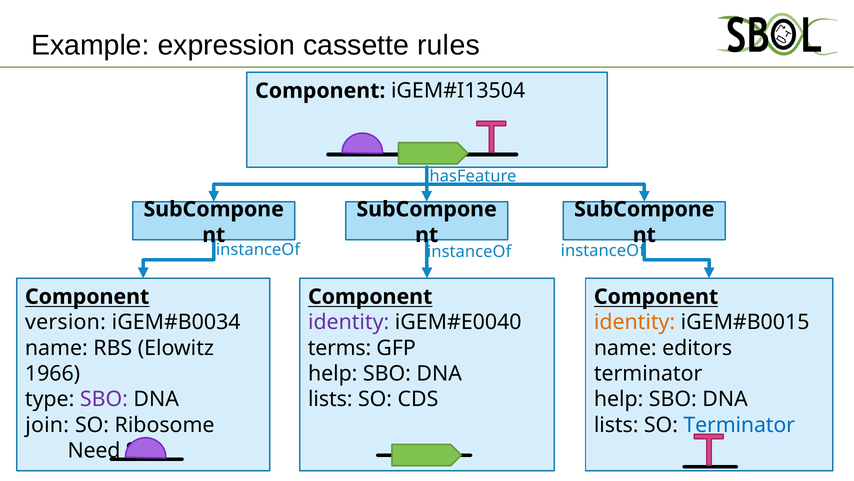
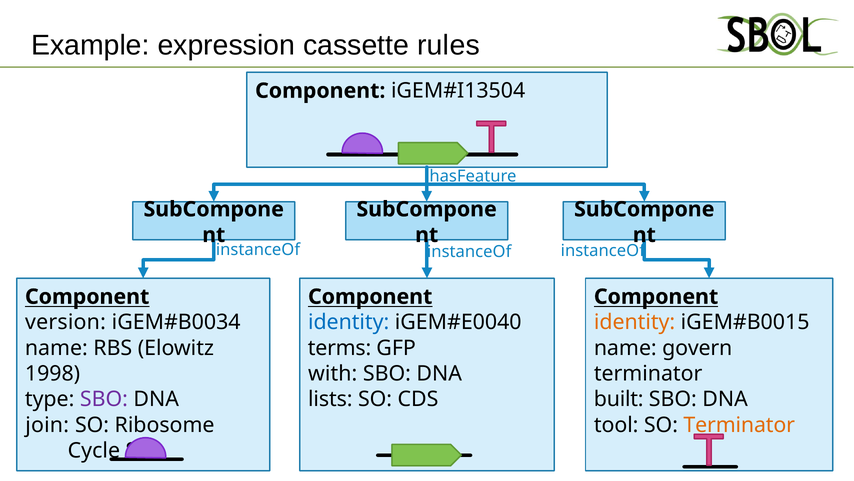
identity at (349, 322) colour: purple -> blue
editors: editors -> govern
1966: 1966 -> 1998
help at (333, 373): help -> with
help at (619, 399): help -> built
lists at (616, 424): lists -> tool
Terminator at (739, 424) colour: blue -> orange
Need: Need -> Cycle
